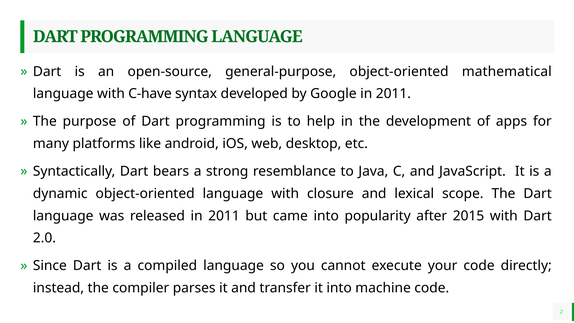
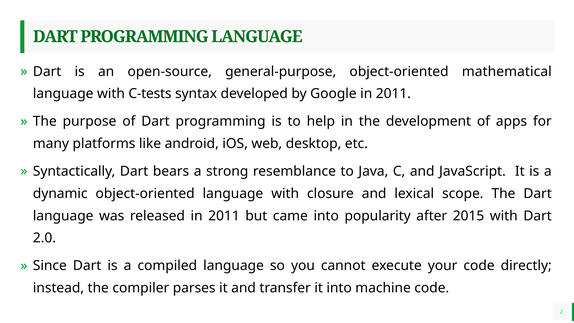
C-have: C-have -> C-tests
